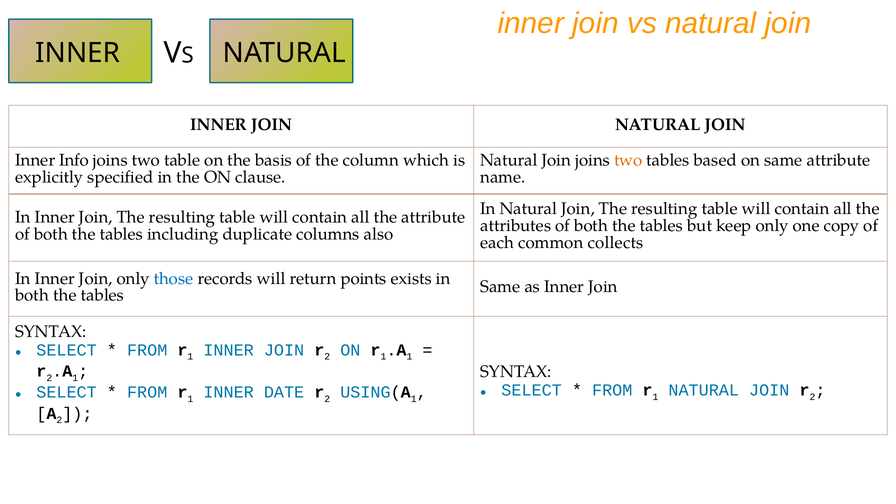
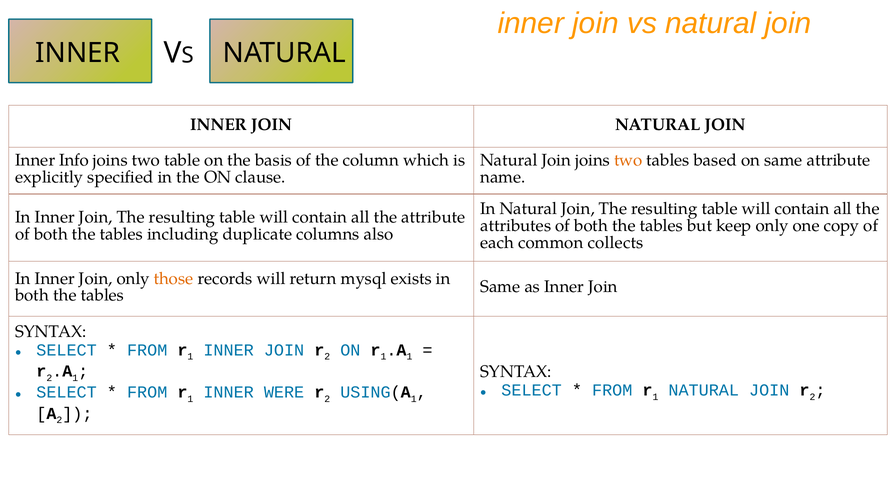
those colour: blue -> orange
points: points -> mysql
DATE: DATE -> WERE
